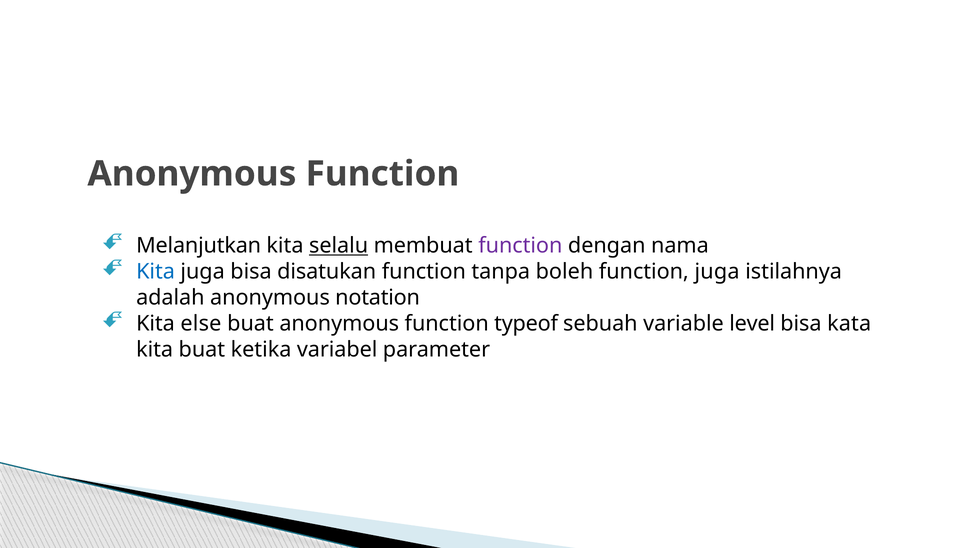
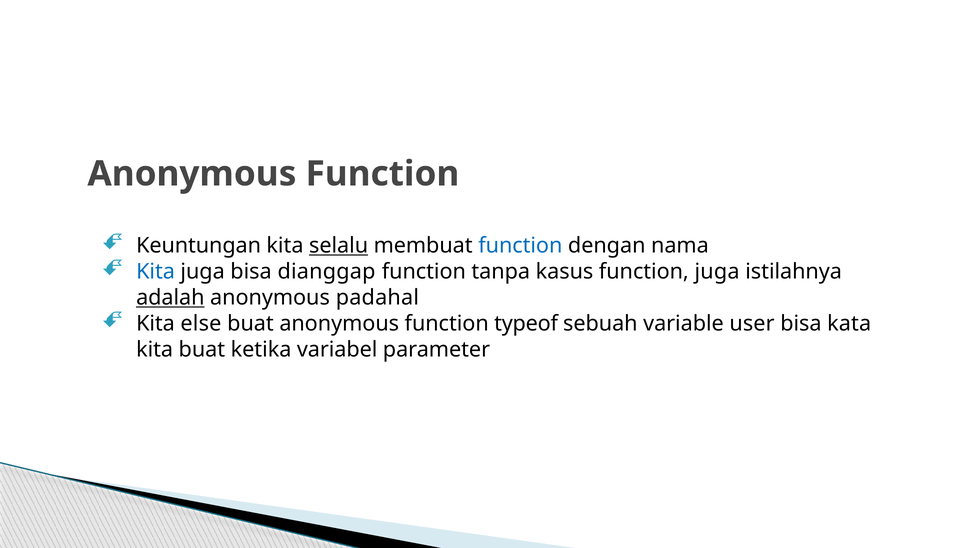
Melanjutkan: Melanjutkan -> Keuntungan
function at (520, 246) colour: purple -> blue
disatukan: disatukan -> dianggap
boleh: boleh -> kasus
adalah underline: none -> present
notation: notation -> padahal
level: level -> user
